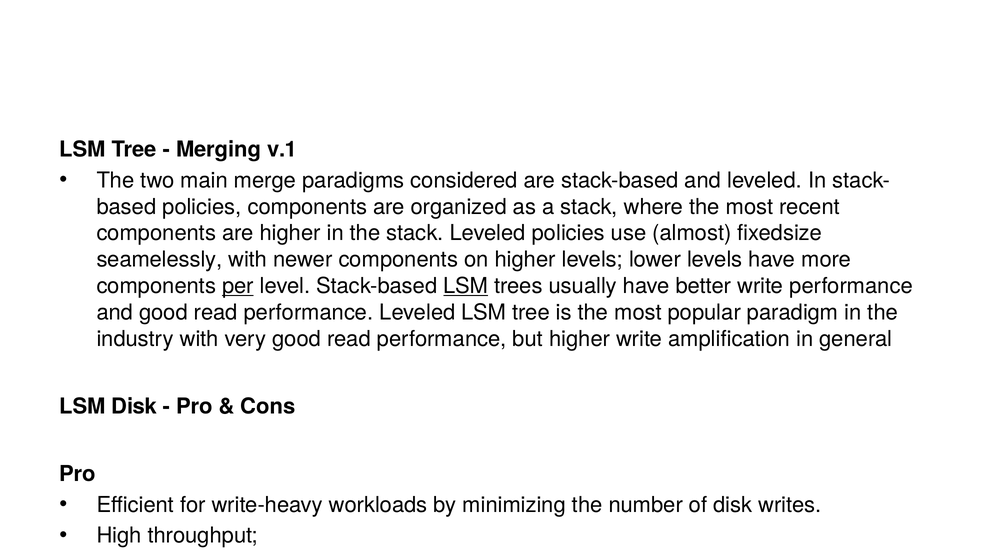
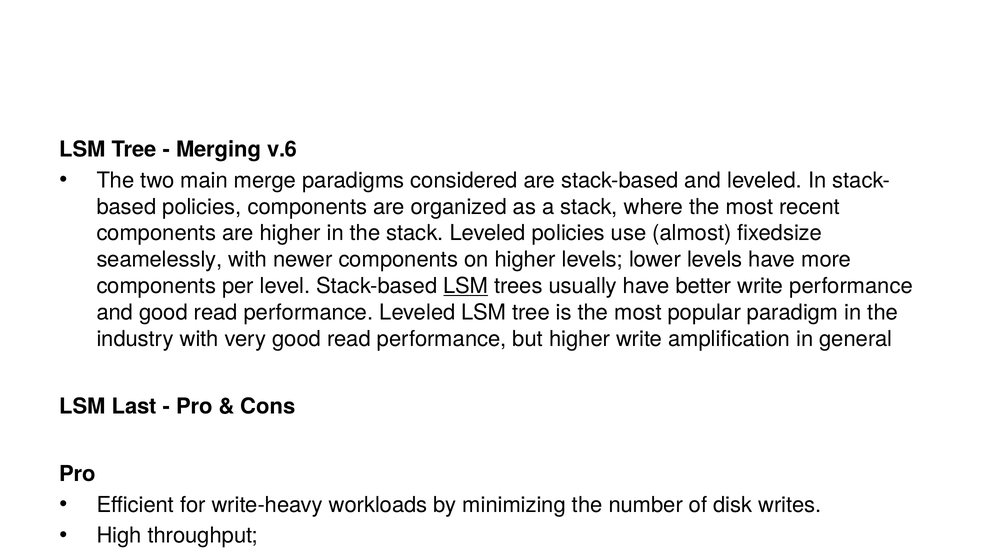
v.1: v.1 -> v.6
per underline: present -> none
LSM Disk: Disk -> Last
